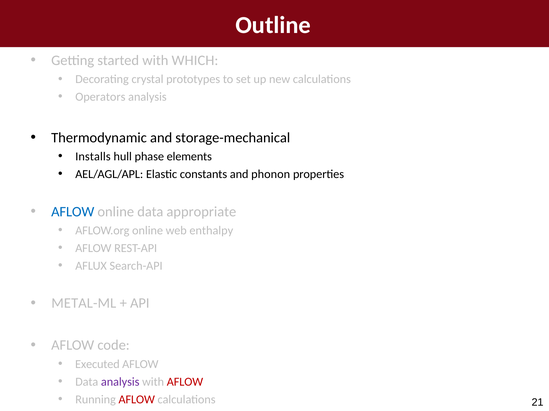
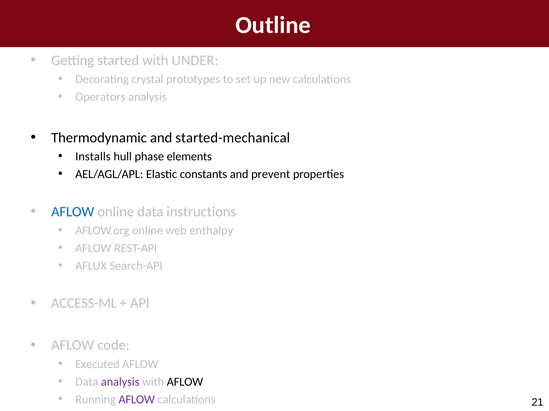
WHICH: WHICH -> UNDER
storage-mechanical: storage-mechanical -> started-mechanical
phonon: phonon -> prevent
appropriate: appropriate -> instructions
METAL-ML: METAL-ML -> ACCESS-ML
AFLOW at (185, 382) colour: red -> black
AFLOW at (137, 400) colour: red -> purple
